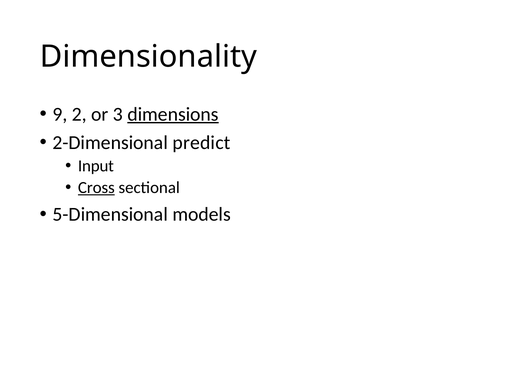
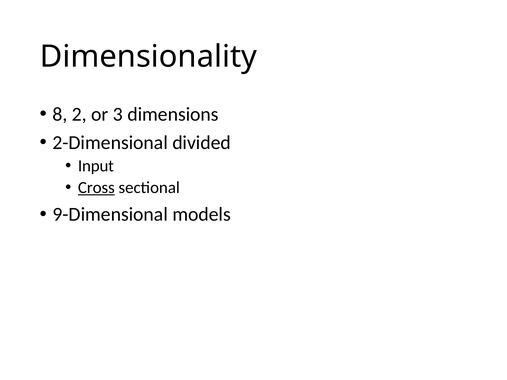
9: 9 -> 8
dimensions underline: present -> none
predict: predict -> divided
5-Dimensional: 5-Dimensional -> 9-Dimensional
